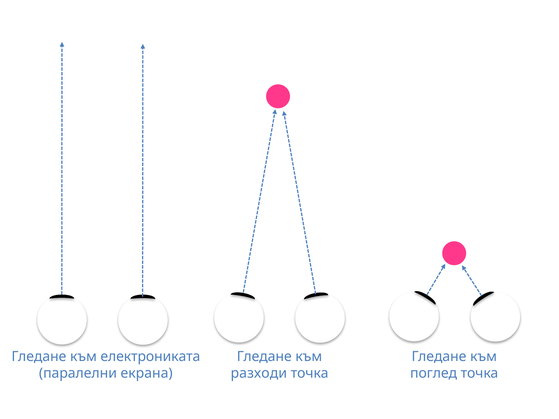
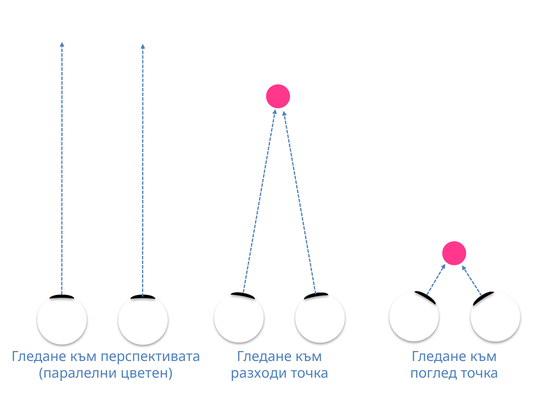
електрониката: електрониката -> перспективата
екрана: екрана -> цветен
